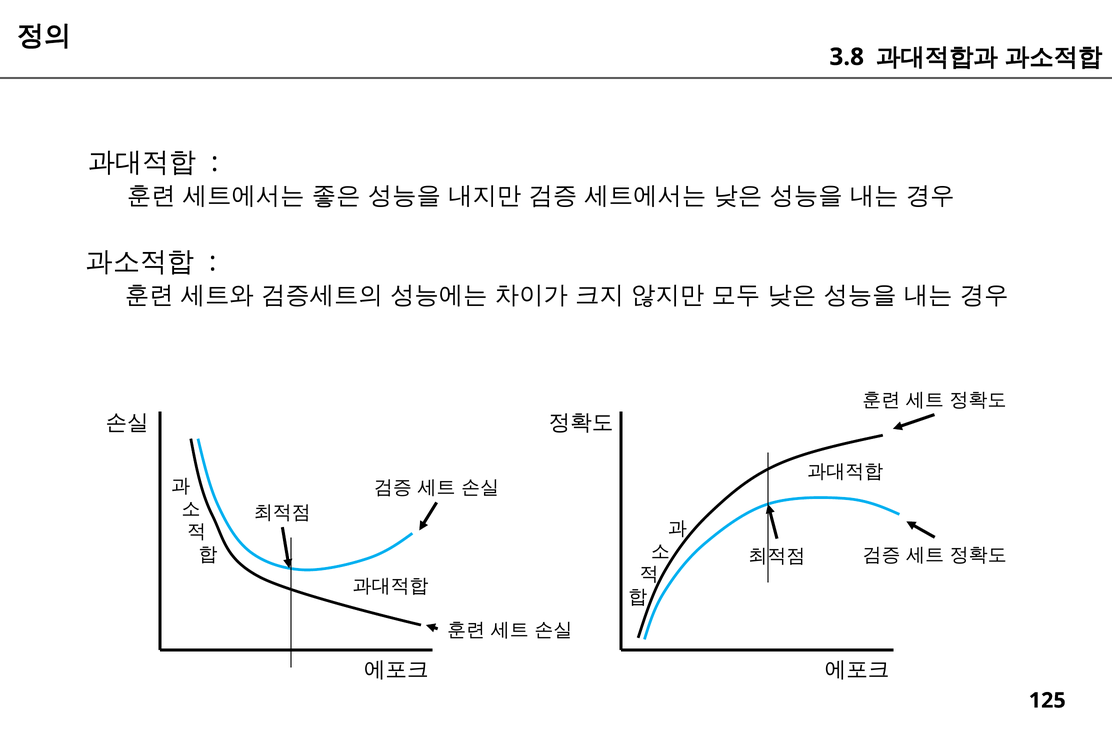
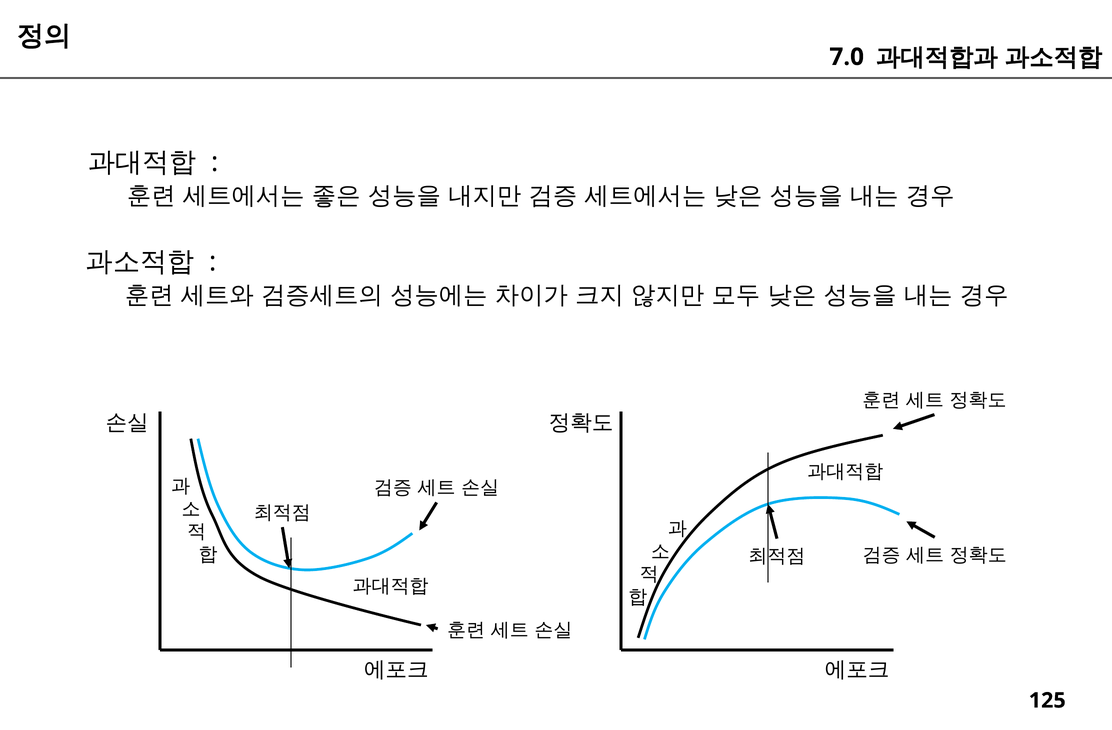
3.8: 3.8 -> 7.0
